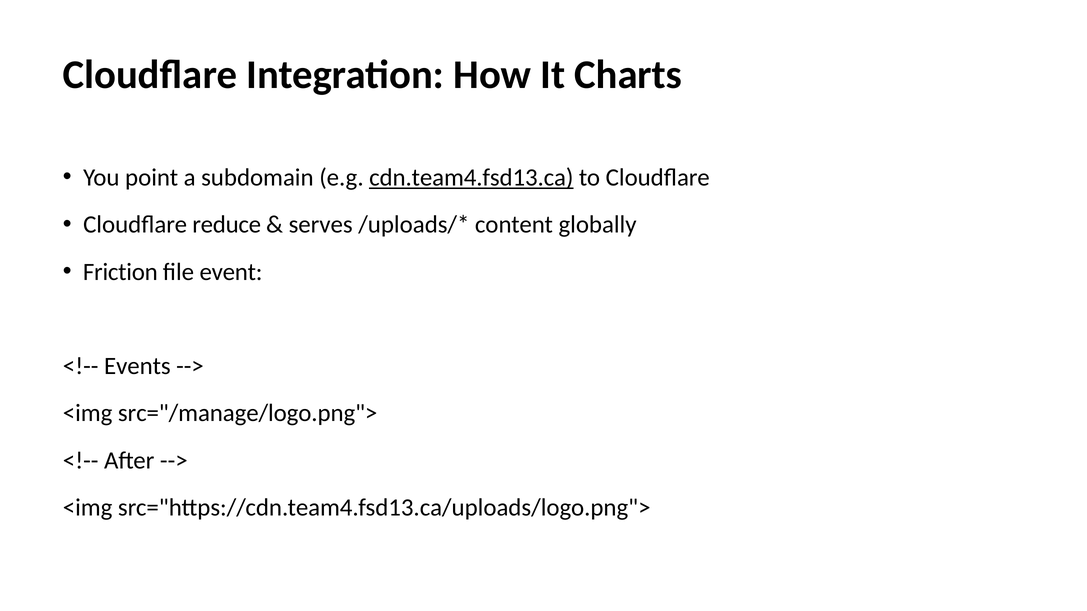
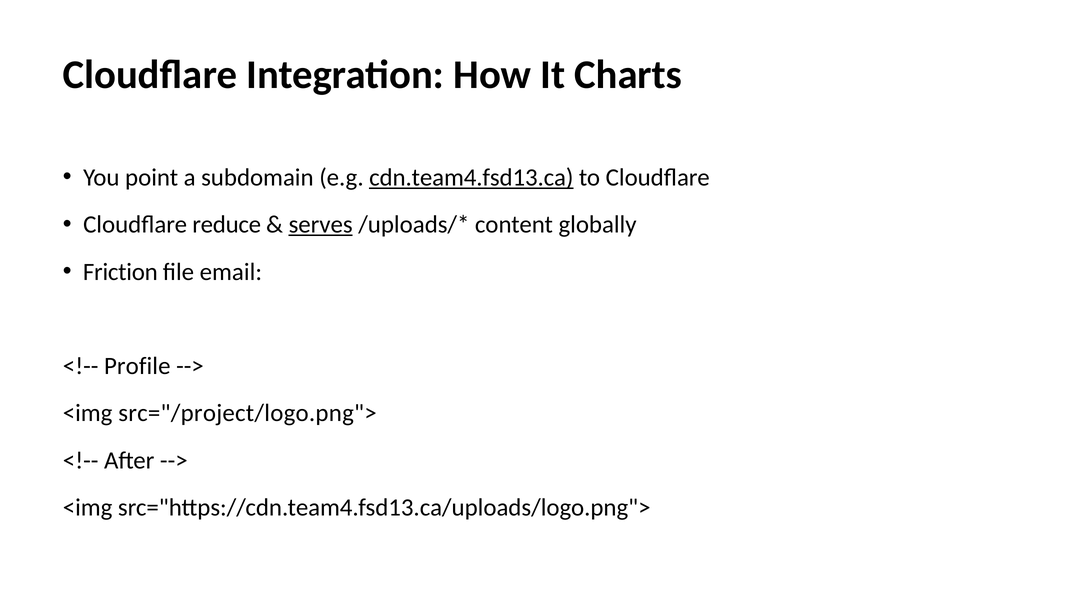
serves underline: none -> present
event: event -> email
Events: Events -> Profile
src="/manage/logo.png">: src="/manage/logo.png"> -> src="/project/logo.png">
